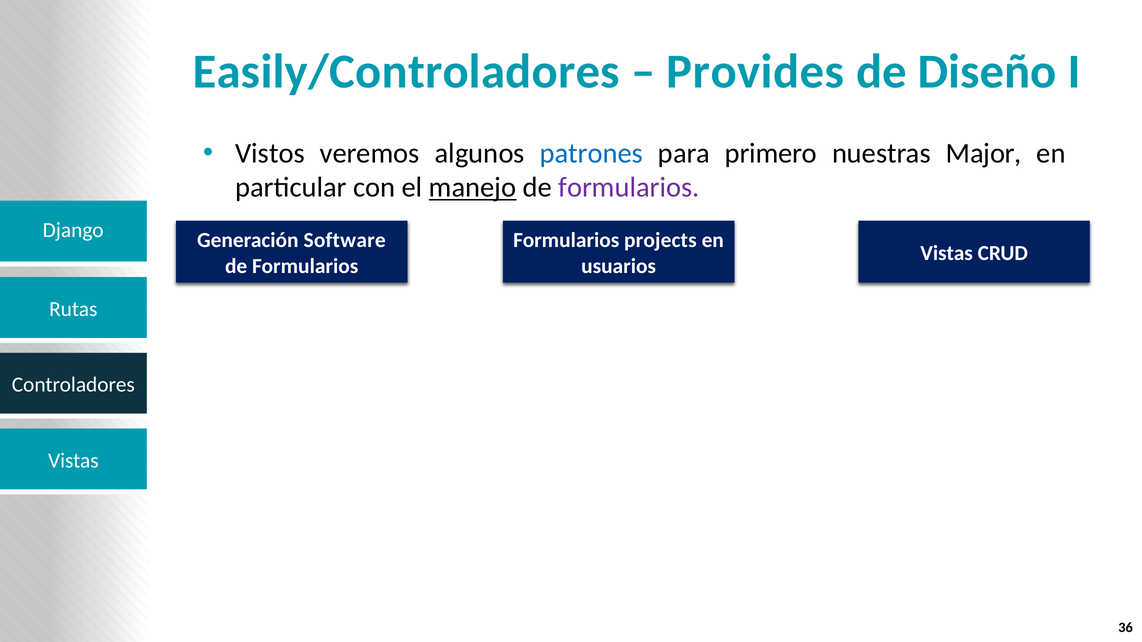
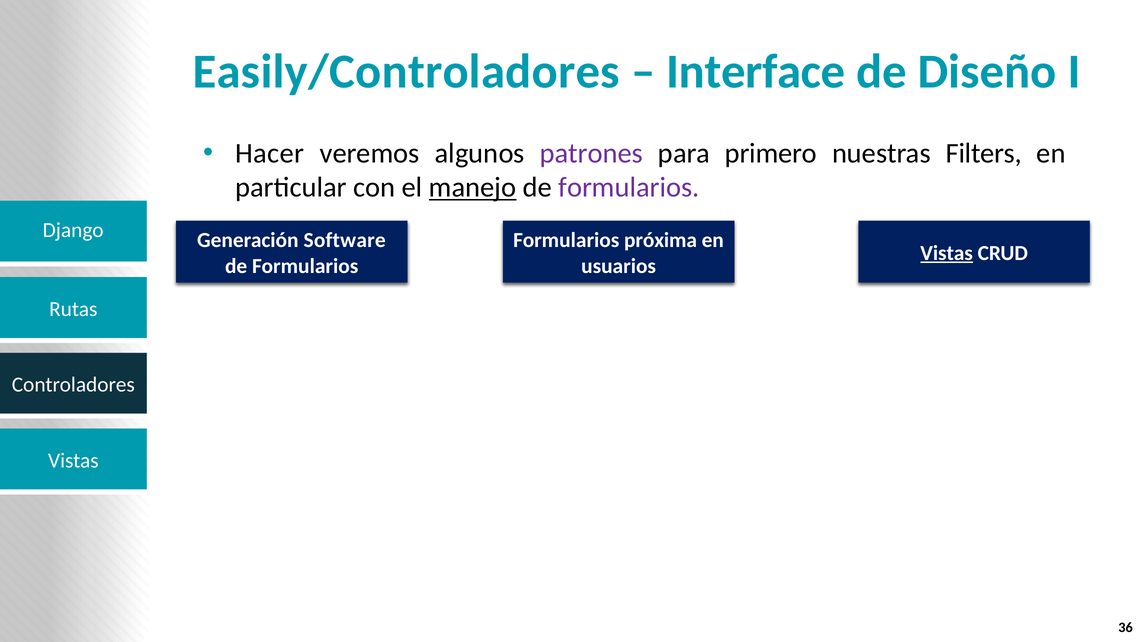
Provides: Provides -> Interface
Vistos: Vistos -> Hacer
patrones colour: blue -> purple
Major: Major -> Filters
projects: projects -> próxima
Vistas at (947, 253) underline: none -> present
